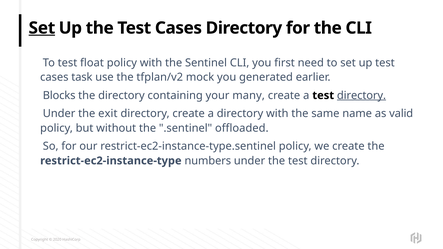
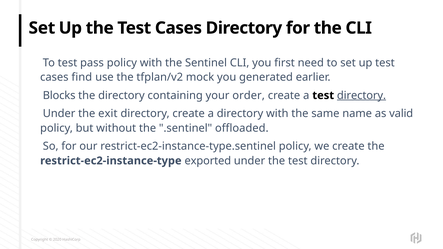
Set at (42, 28) underline: present -> none
float: float -> pass
task: task -> find
many: many -> order
numbers: numbers -> exported
